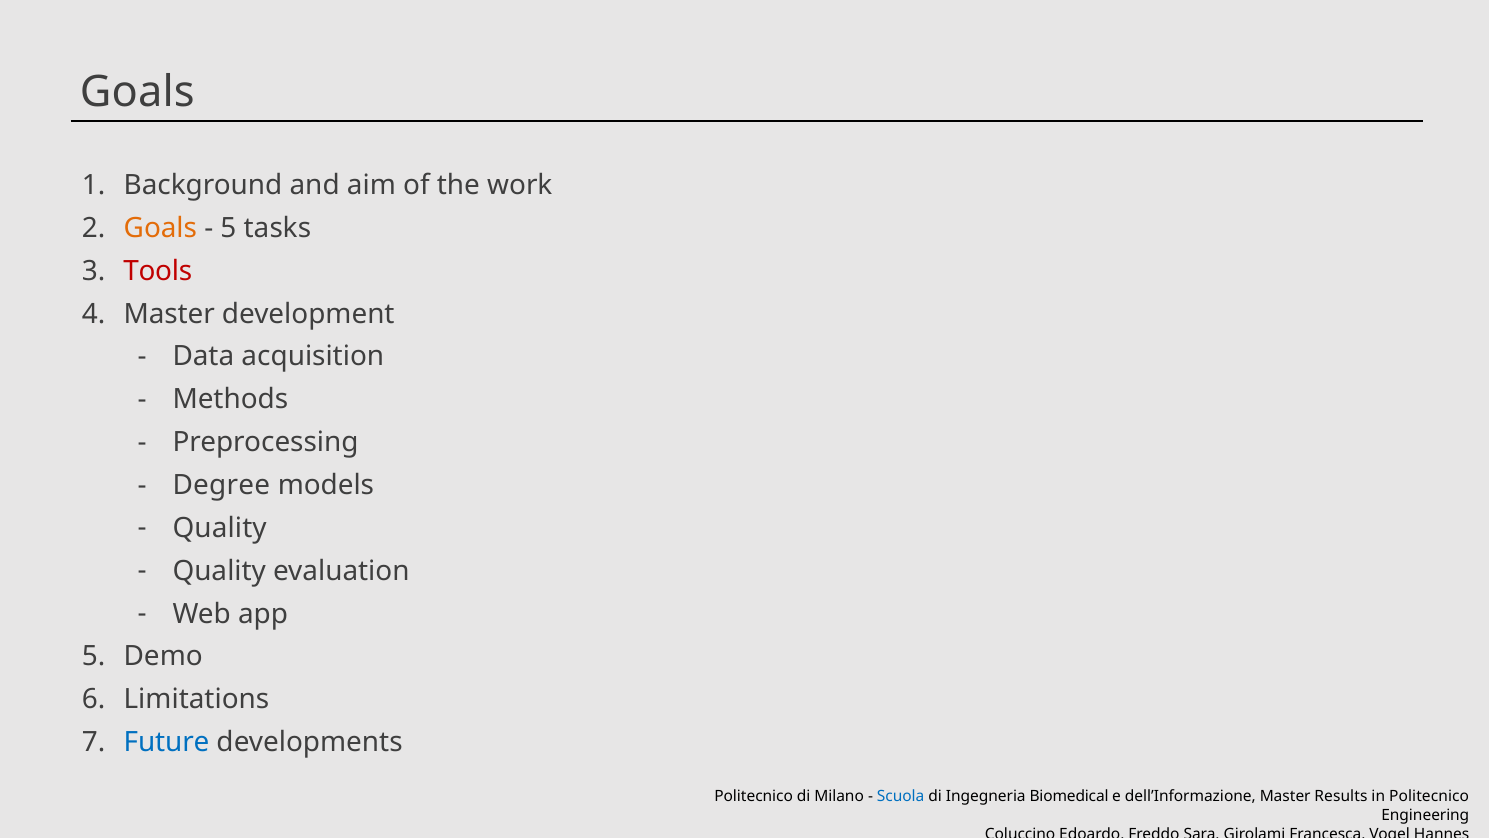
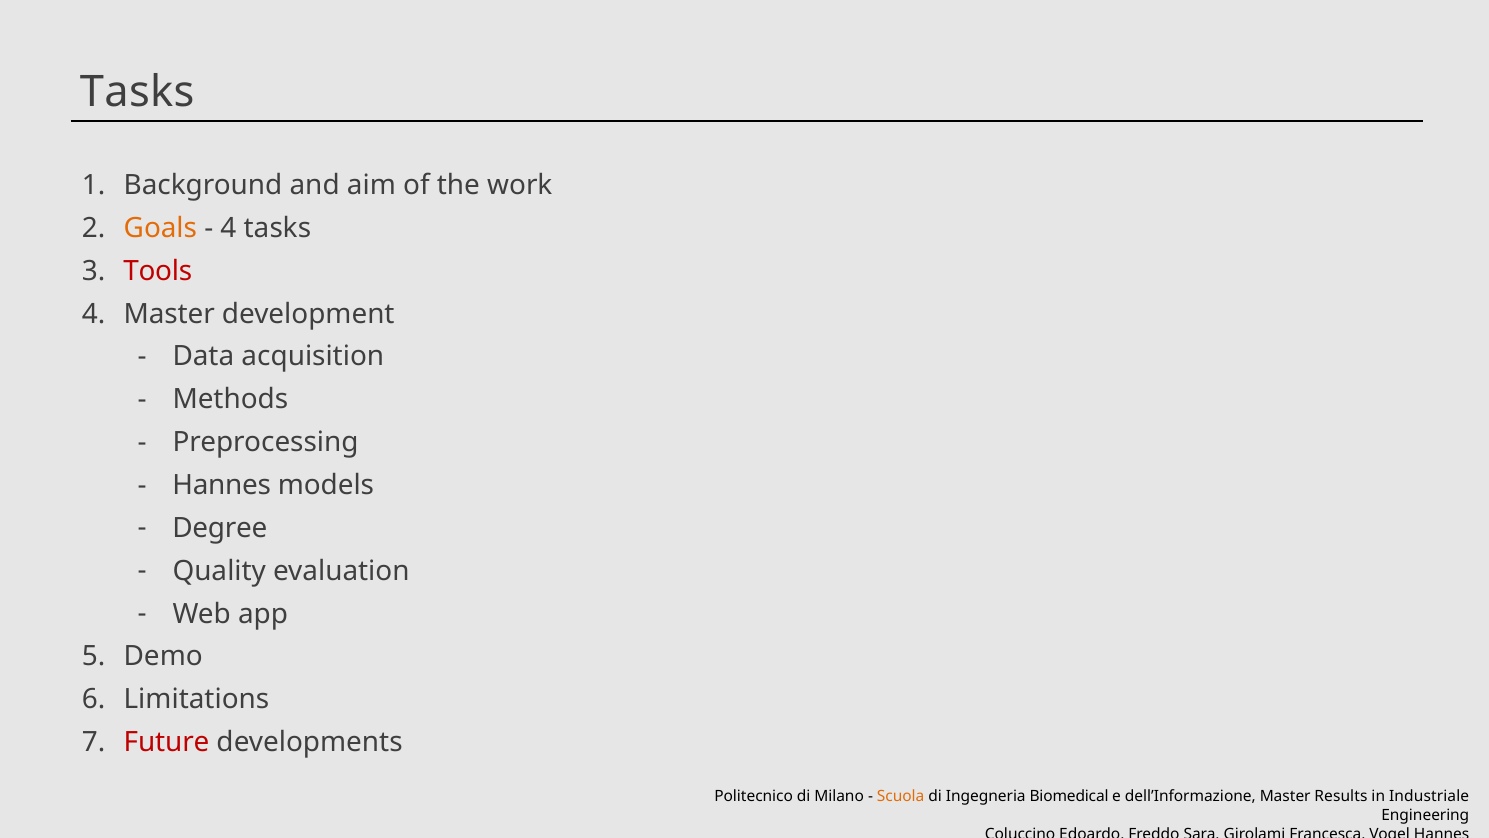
Goals at (137, 92): Goals -> Tasks
5 at (228, 228): 5 -> 4
Degree at (221, 485): Degree -> Hannes
Quality at (220, 528): Quality -> Degree
Future colour: blue -> red
Scuola colour: blue -> orange
in Politecnico: Politecnico -> Industriale
